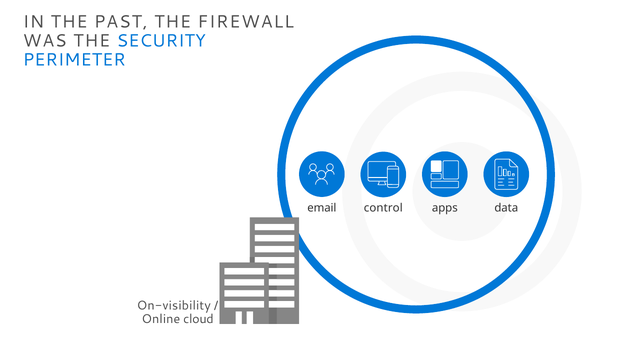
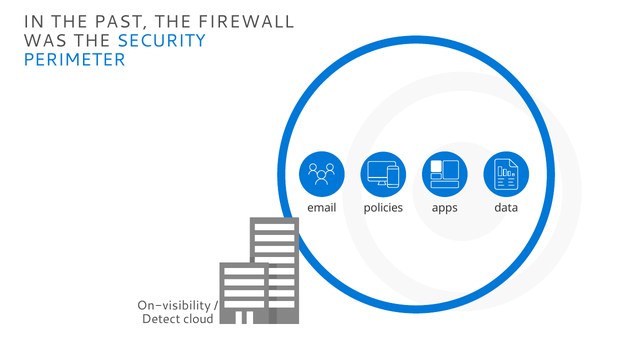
control: control -> policies
Online: Online -> Detect
